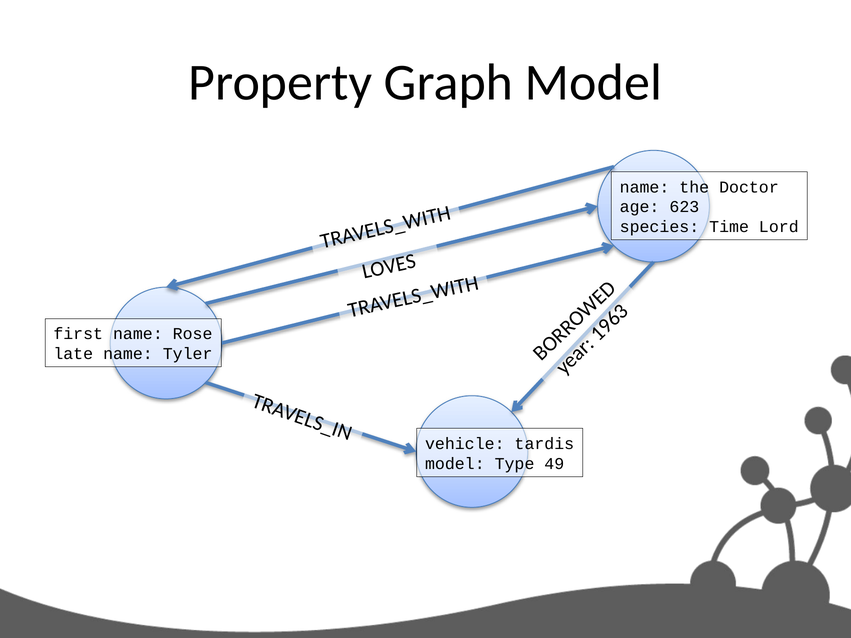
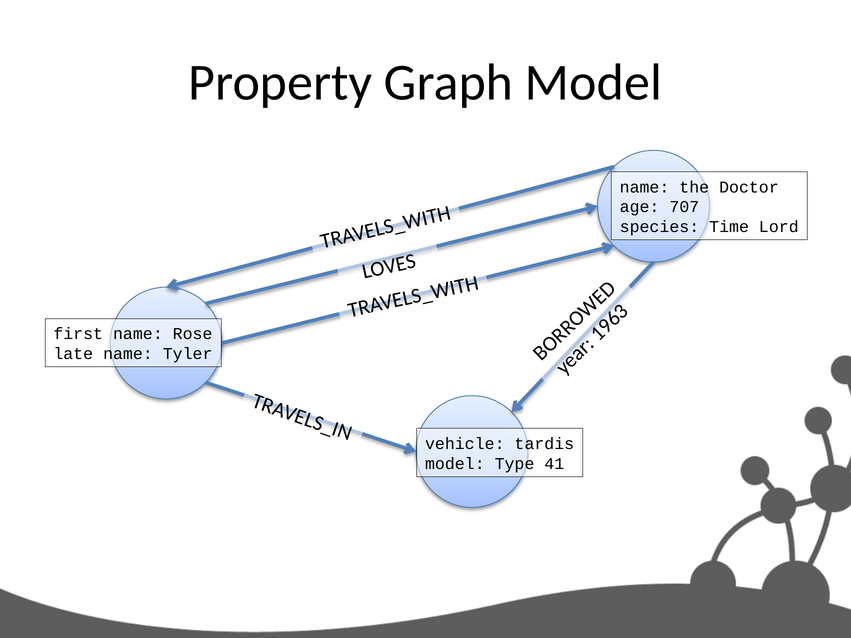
623: 623 -> 707
49: 49 -> 41
